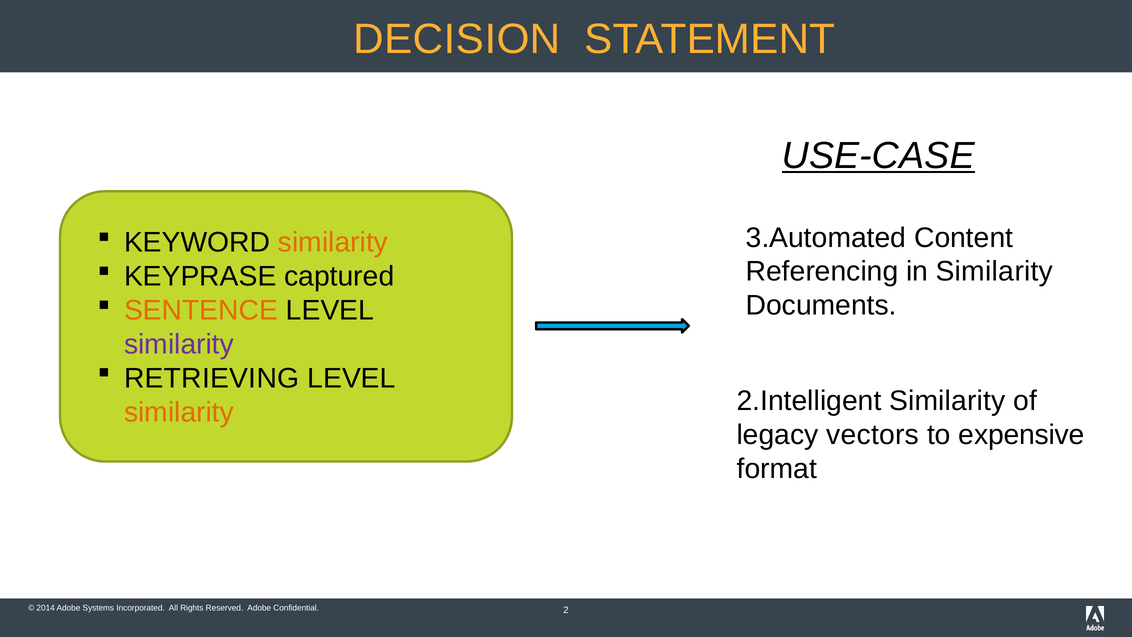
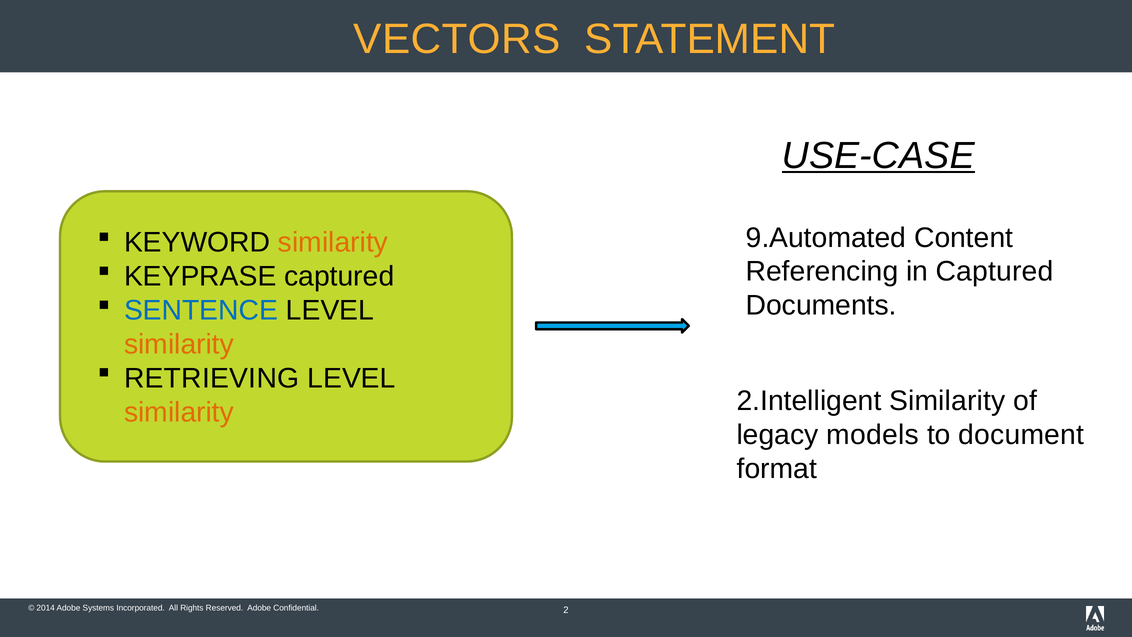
DECISION: DECISION -> VECTORS
3.Automated: 3.Automated -> 9.Automated
in Similarity: Similarity -> Captured
SENTENCE colour: orange -> blue
similarity at (179, 344) colour: purple -> orange
vectors: vectors -> models
expensive: expensive -> document
